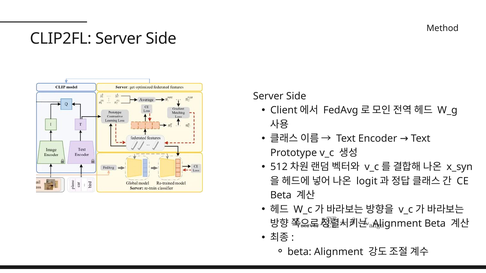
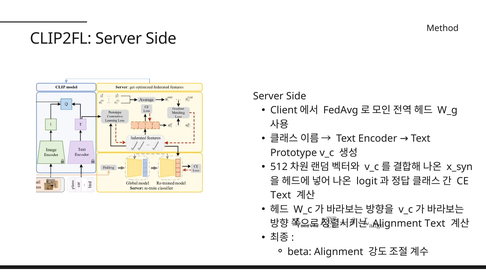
Beta at (281, 195): Beta -> Text
Alignment Beta: Beta -> Text
